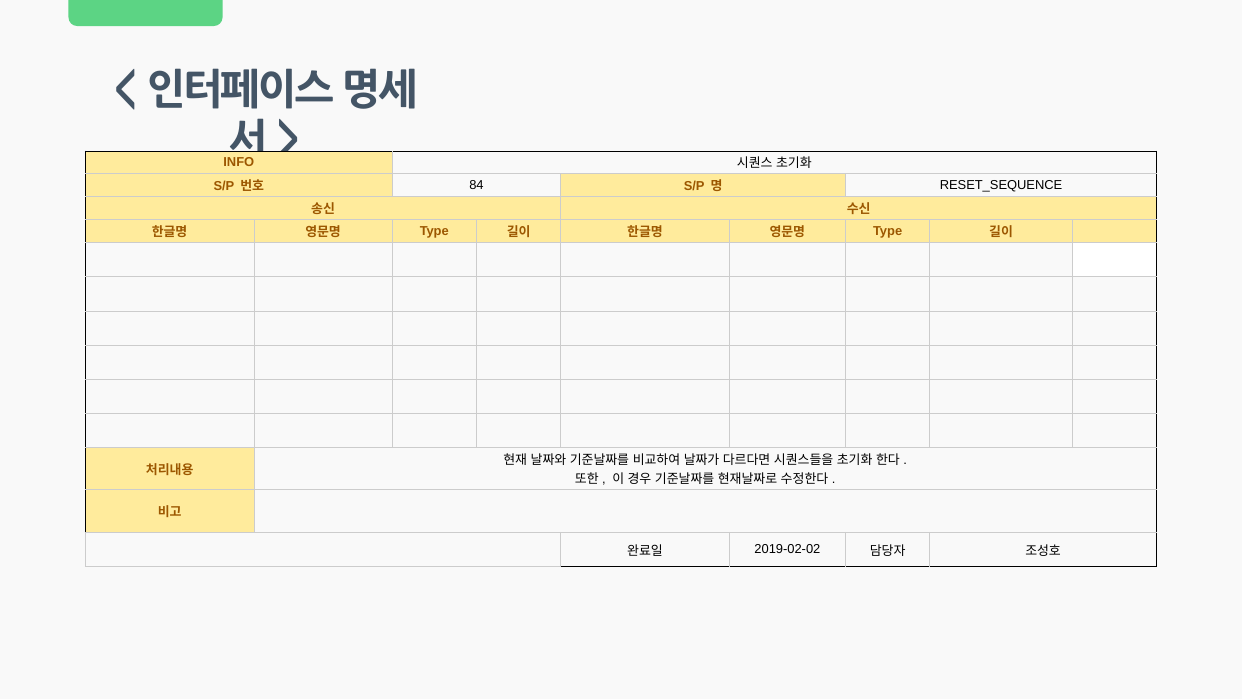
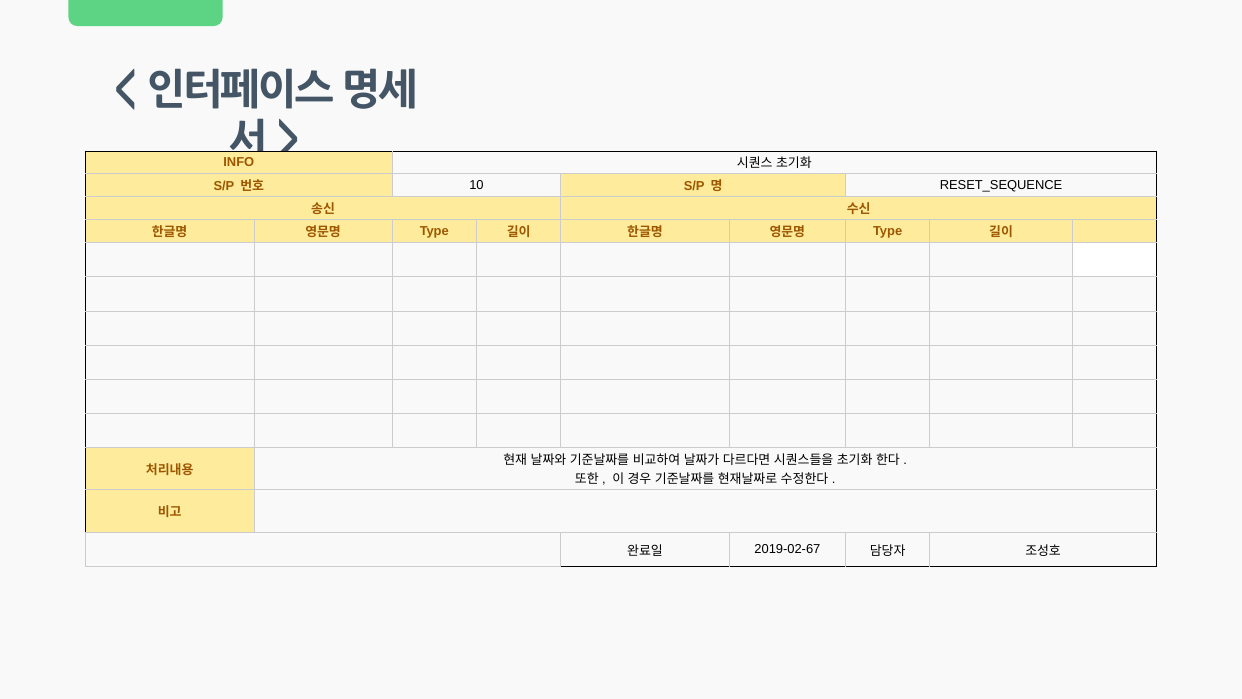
84: 84 -> 10
2019-02-02: 2019-02-02 -> 2019-02-67
